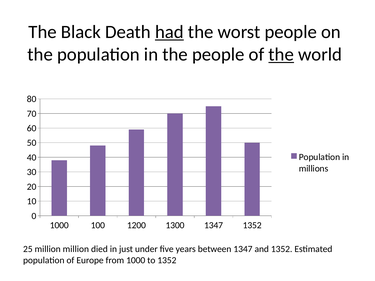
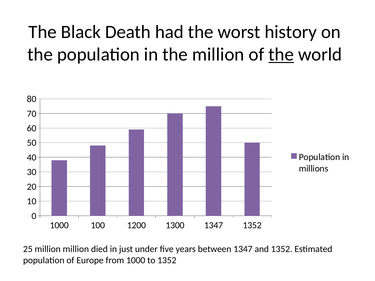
had underline: present -> none
worst people: people -> history
the people: people -> million
